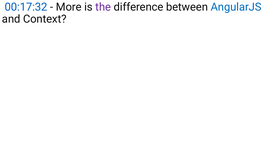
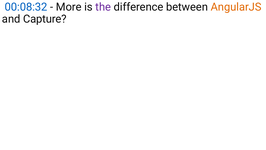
00:17:32: 00:17:32 -> 00:08:32
AngularJS colour: blue -> orange
Context: Context -> Capture
